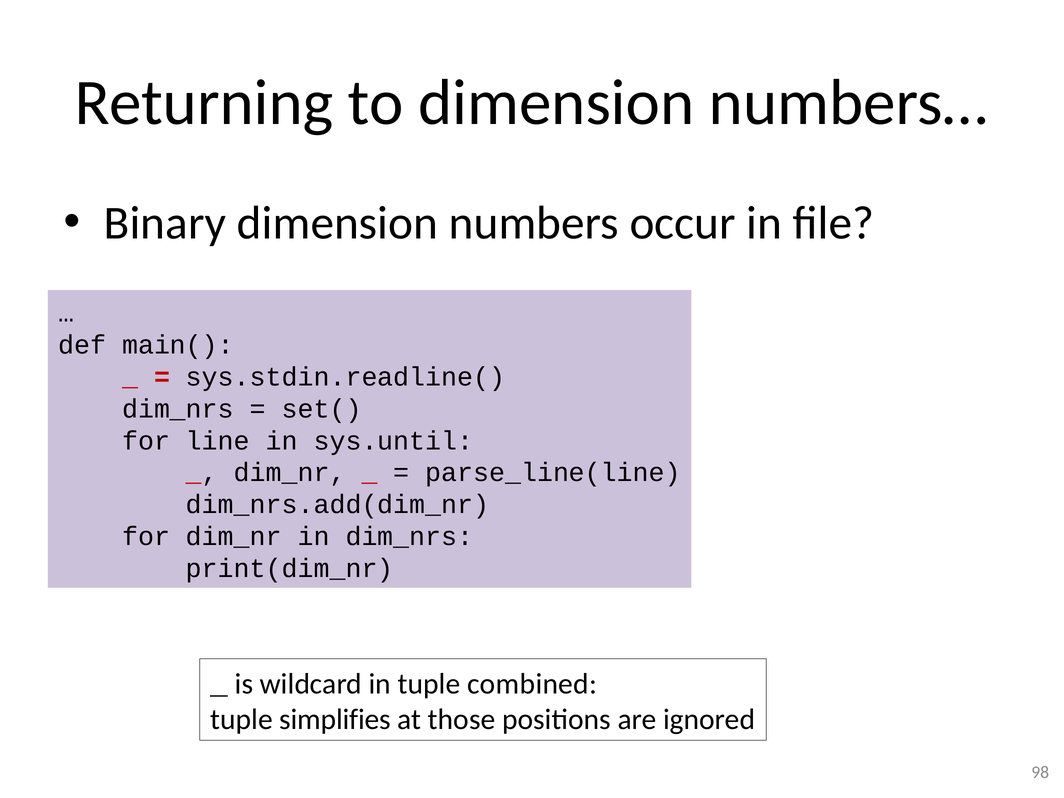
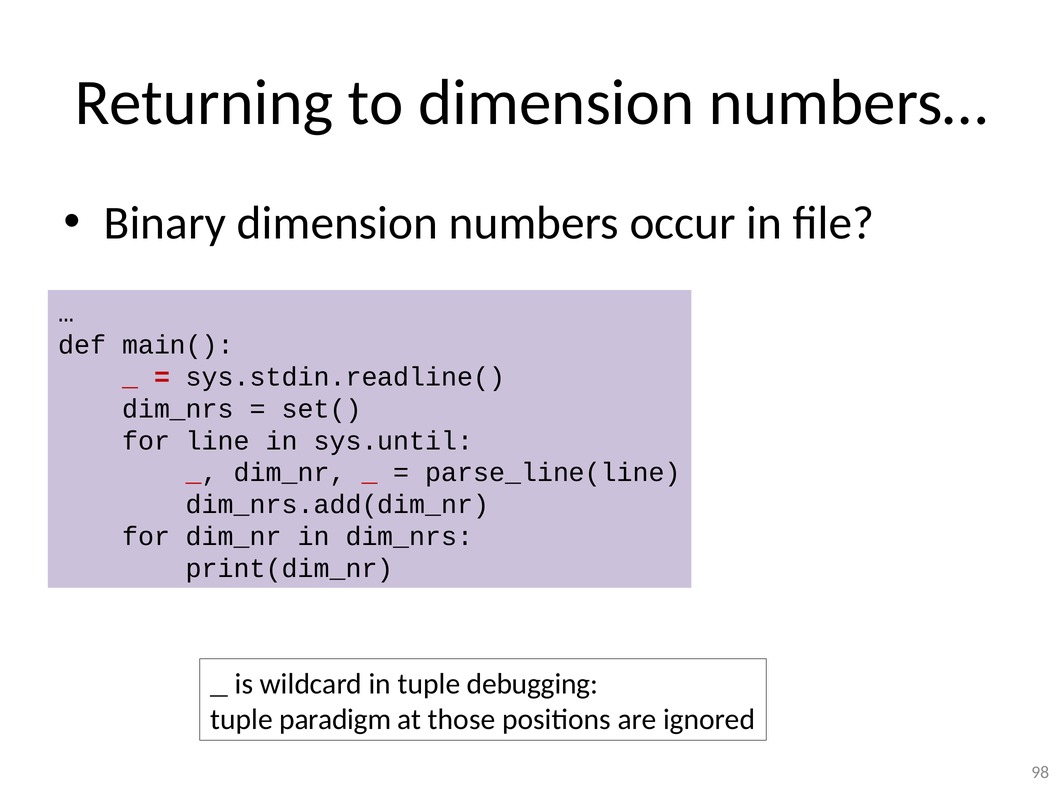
combined: combined -> debugging
simplifies: simplifies -> paradigm
